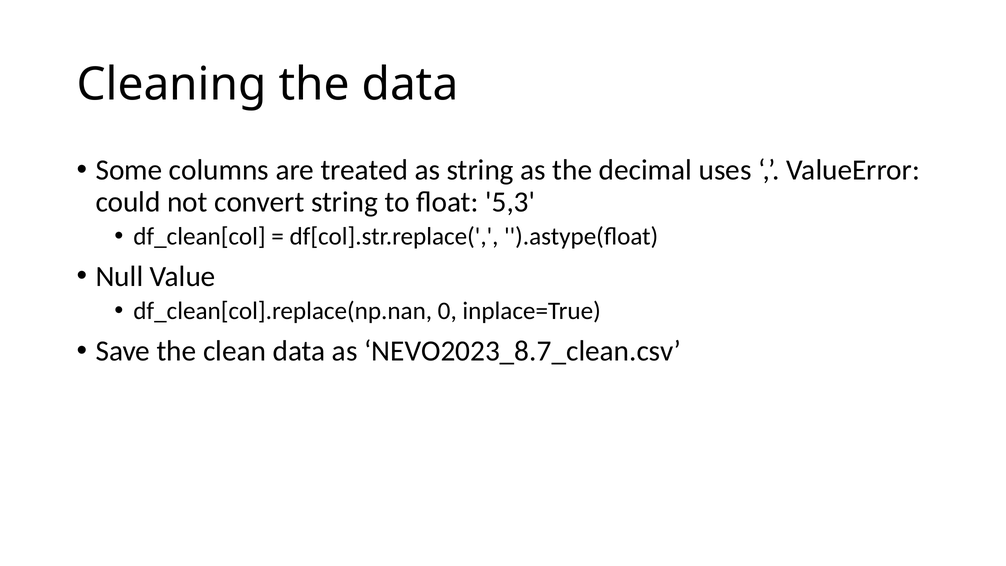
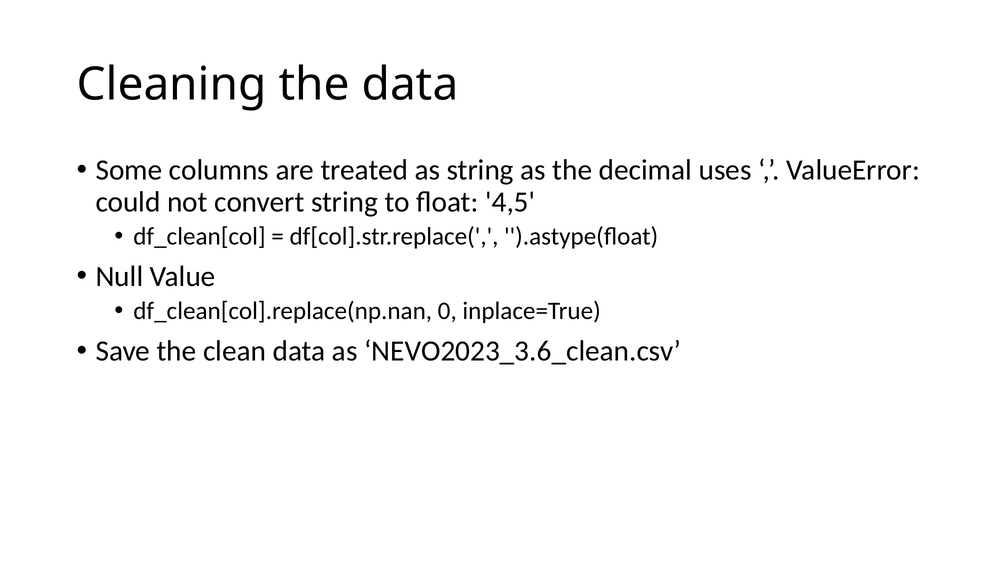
5,3: 5,3 -> 4,5
NEVO2023_8.7_clean.csv: NEVO2023_8.7_clean.csv -> NEVO2023_3.6_clean.csv
